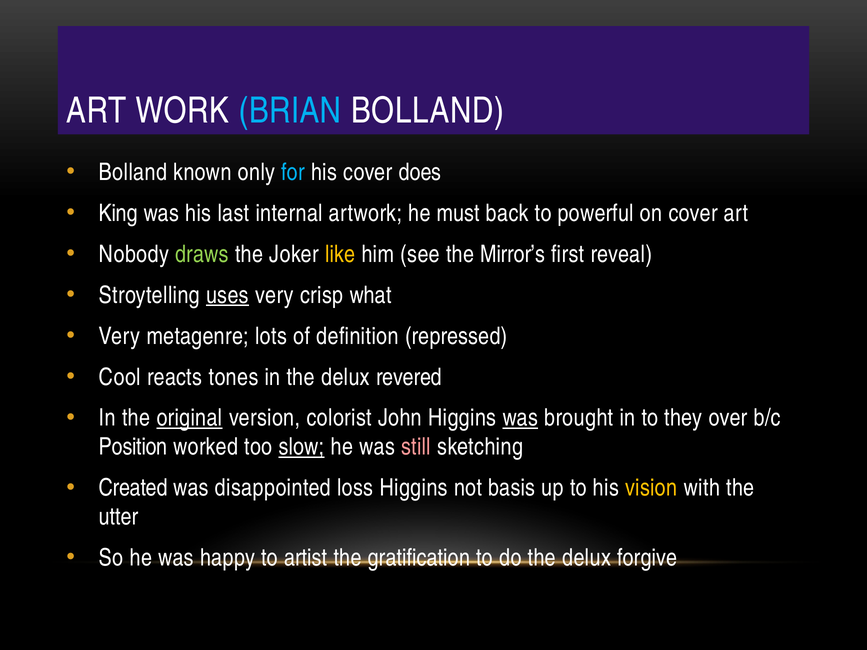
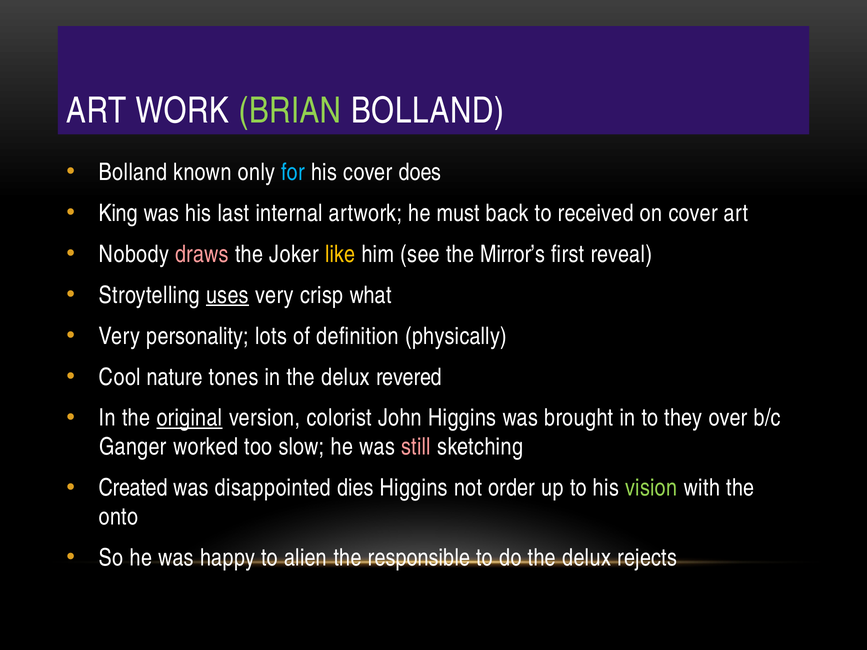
BRIAN colour: light blue -> light green
powerful: powerful -> received
draws colour: light green -> pink
metagenre: metagenre -> personality
repressed: repressed -> physically
reacts: reacts -> nature
was at (520, 418) underline: present -> none
Position: Position -> Ganger
slow underline: present -> none
loss: loss -> dies
basis: basis -> order
vision colour: yellow -> light green
utter: utter -> onto
artist: artist -> alien
gratification: gratification -> responsible
forgive: forgive -> rejects
